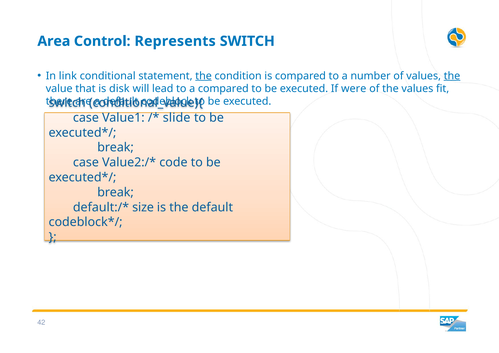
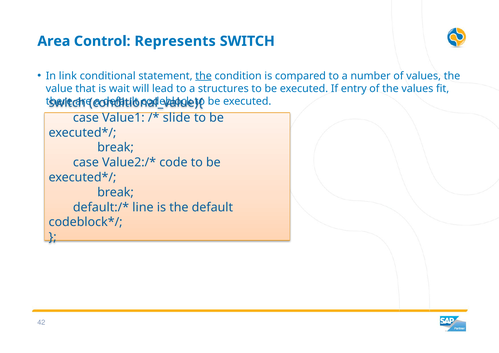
the at (452, 76) underline: present -> none
disk: disk -> wait
a compared: compared -> structures
were: were -> entry
size: size -> line
